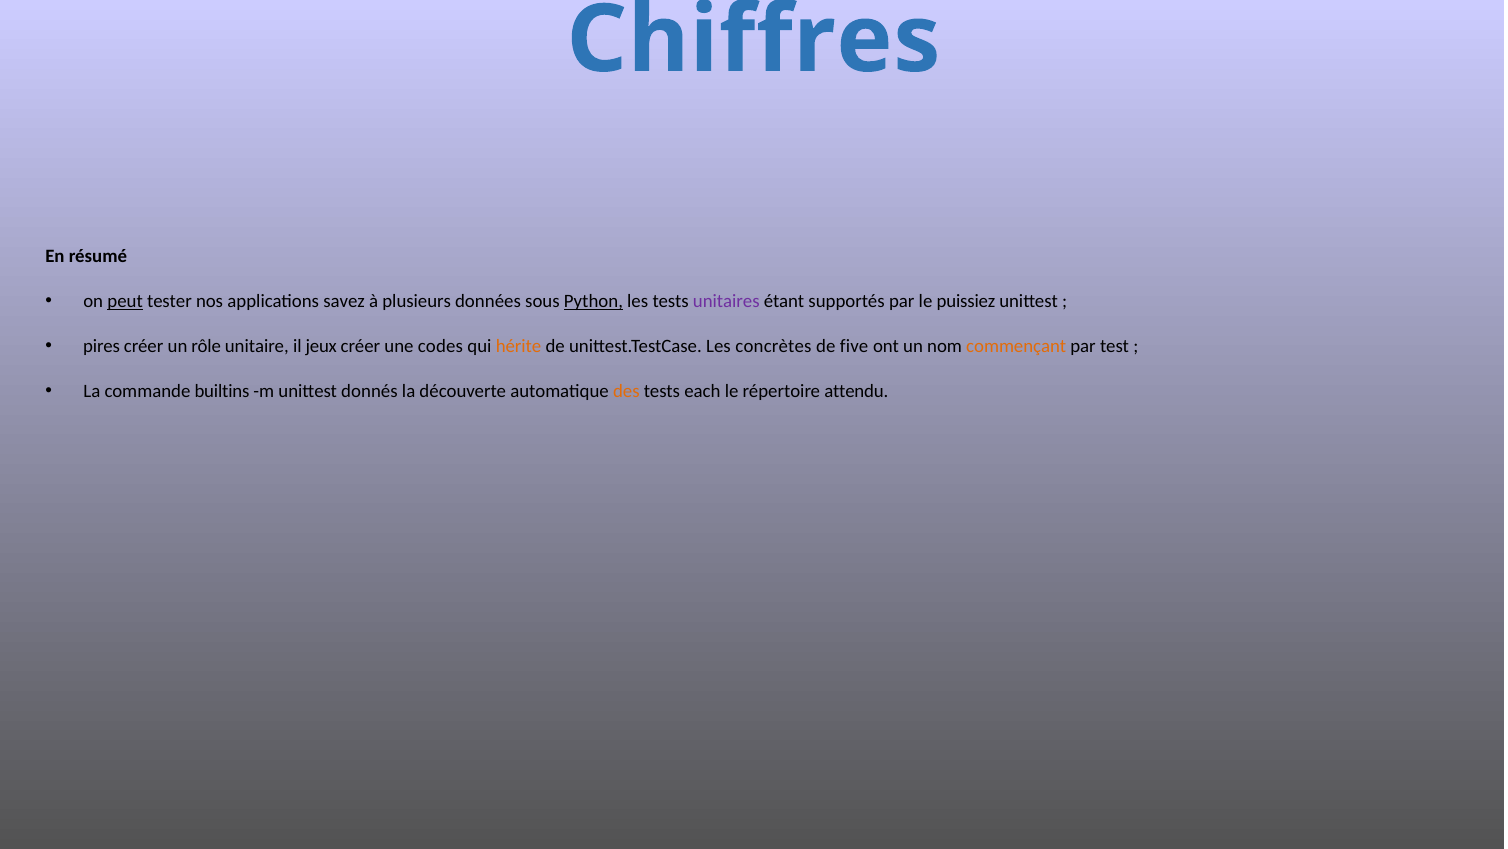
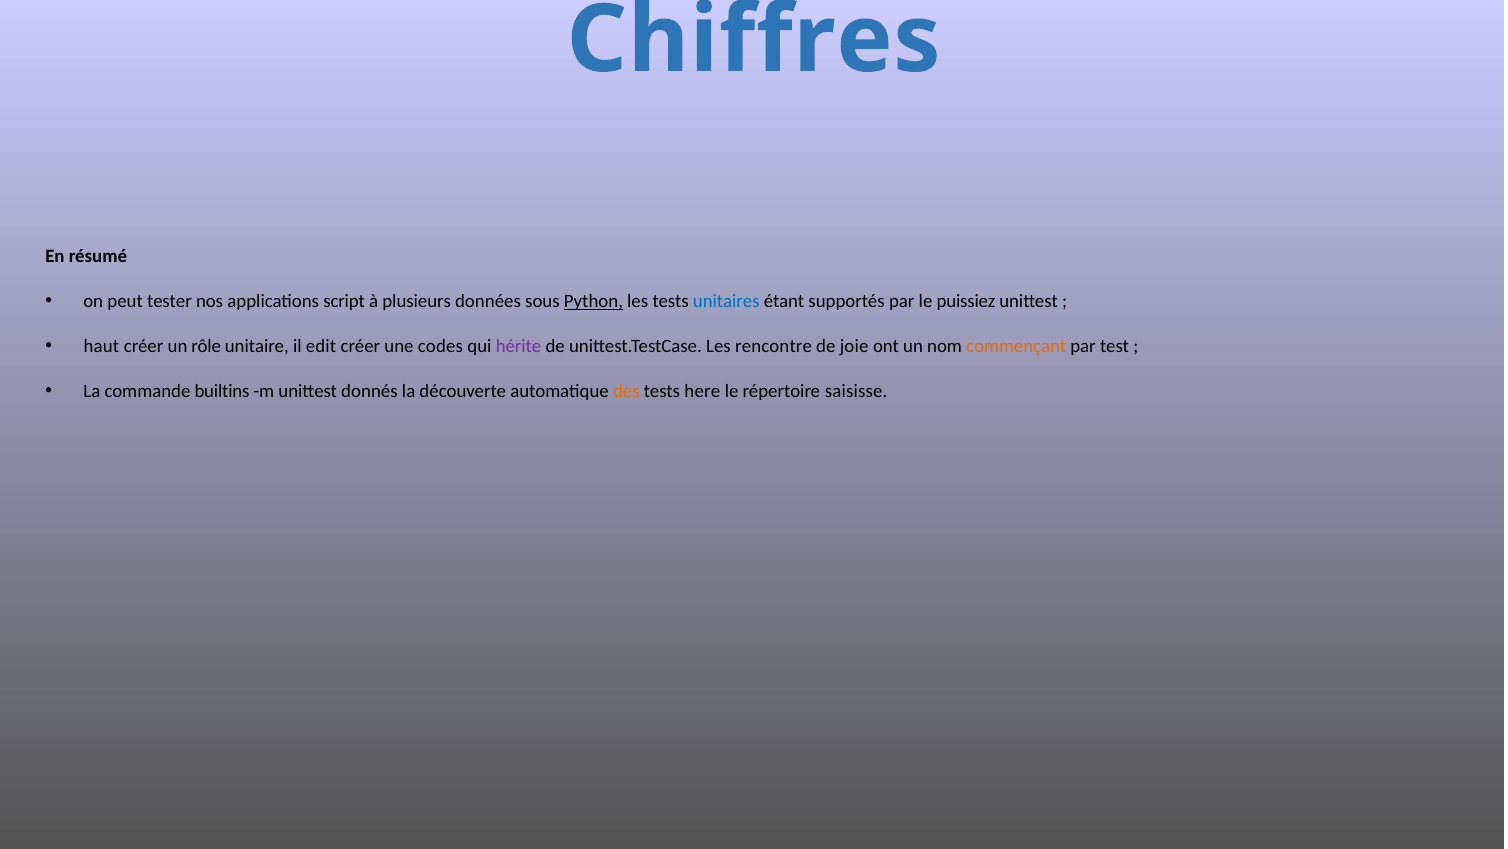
peut underline: present -> none
savez: savez -> script
unitaires colour: purple -> blue
pires: pires -> haut
jeux: jeux -> edit
hérite colour: orange -> purple
concrètes: concrètes -> rencontre
five: five -> joie
each: each -> here
attendu: attendu -> saisisse
